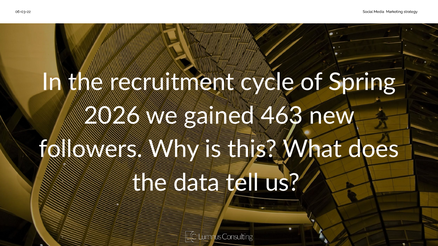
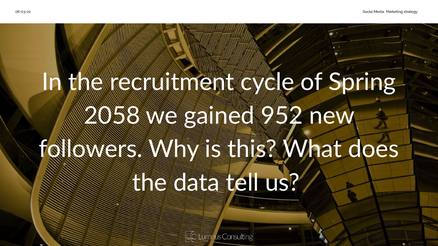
2026: 2026 -> 2058
463: 463 -> 952
